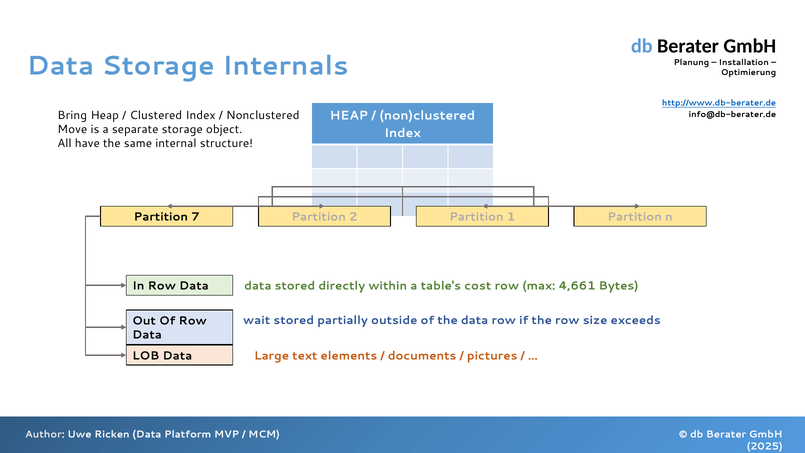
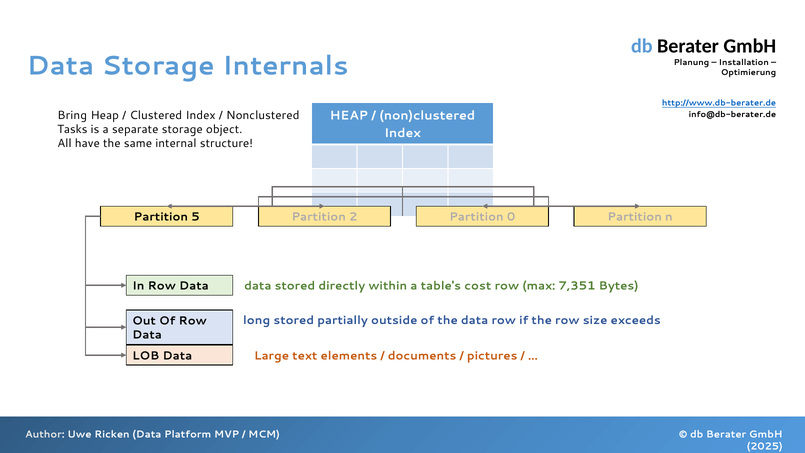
Move: Move -> Tasks
7: 7 -> 5
1: 1 -> 0
4,661: 4,661 -> 7,351
wait: wait -> long
